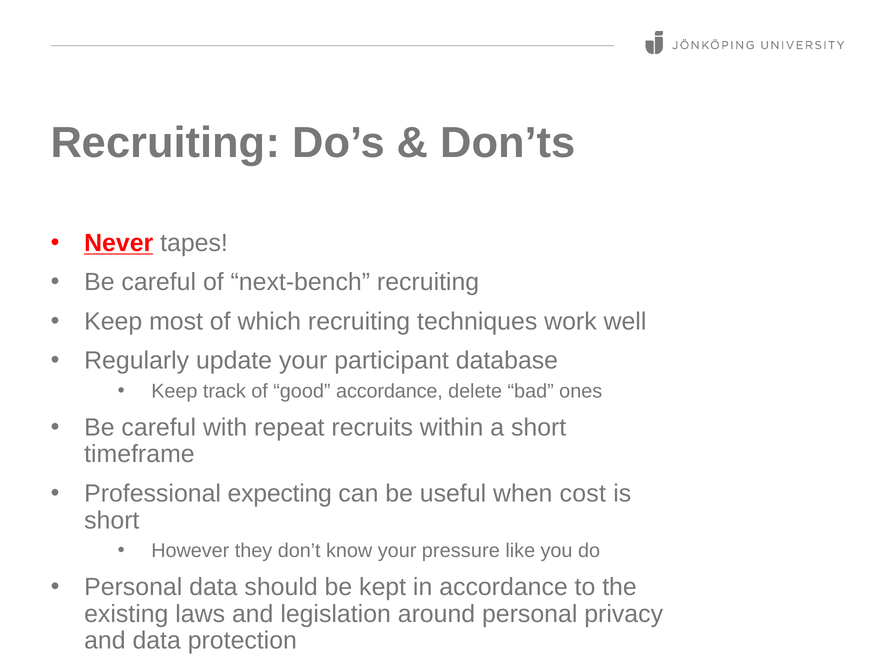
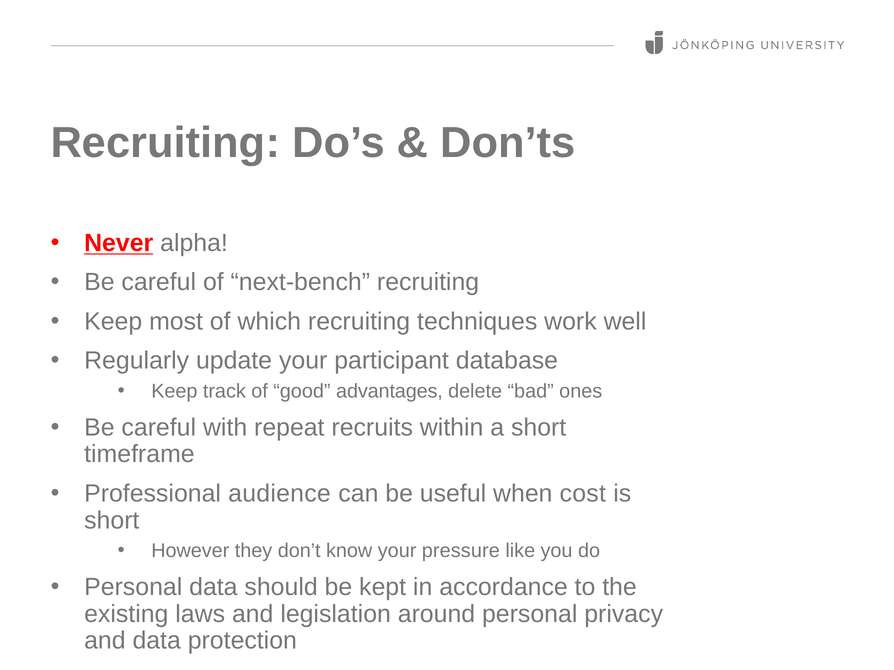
tapes: tapes -> alpha
good accordance: accordance -> advantages
expecting: expecting -> audience
